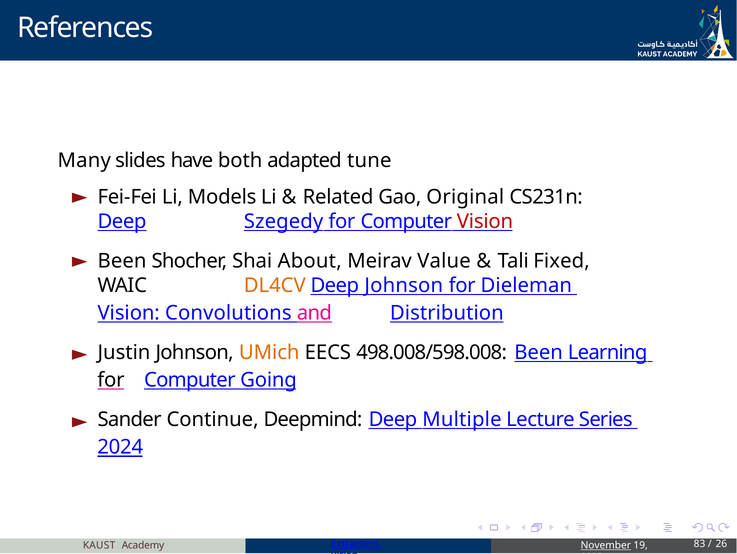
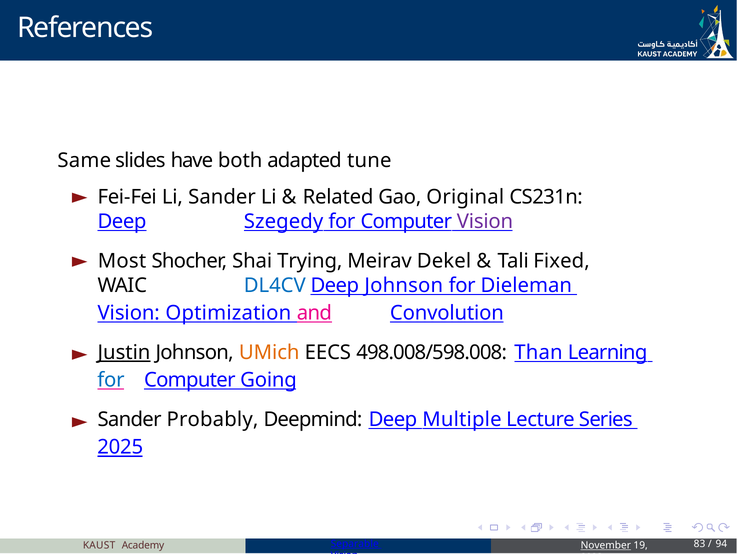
Many: Many -> Same
Li Models: Models -> Sander
Vision at (485, 221) colour: red -> purple
Been at (122, 261): Been -> Most
About: About -> Trying
Value: Value -> Dekel
DL4CV colour: orange -> blue
Convolutions: Convolutions -> Optimization
Distribution: Distribution -> Convolution
Justin underline: none -> present
498.008/598.008 Been: Been -> Than
for at (111, 380) colour: black -> blue
Continue: Continue -> Probably
2024: 2024 -> 2025
26: 26 -> 94
Extraction: Extraction -> Separable
